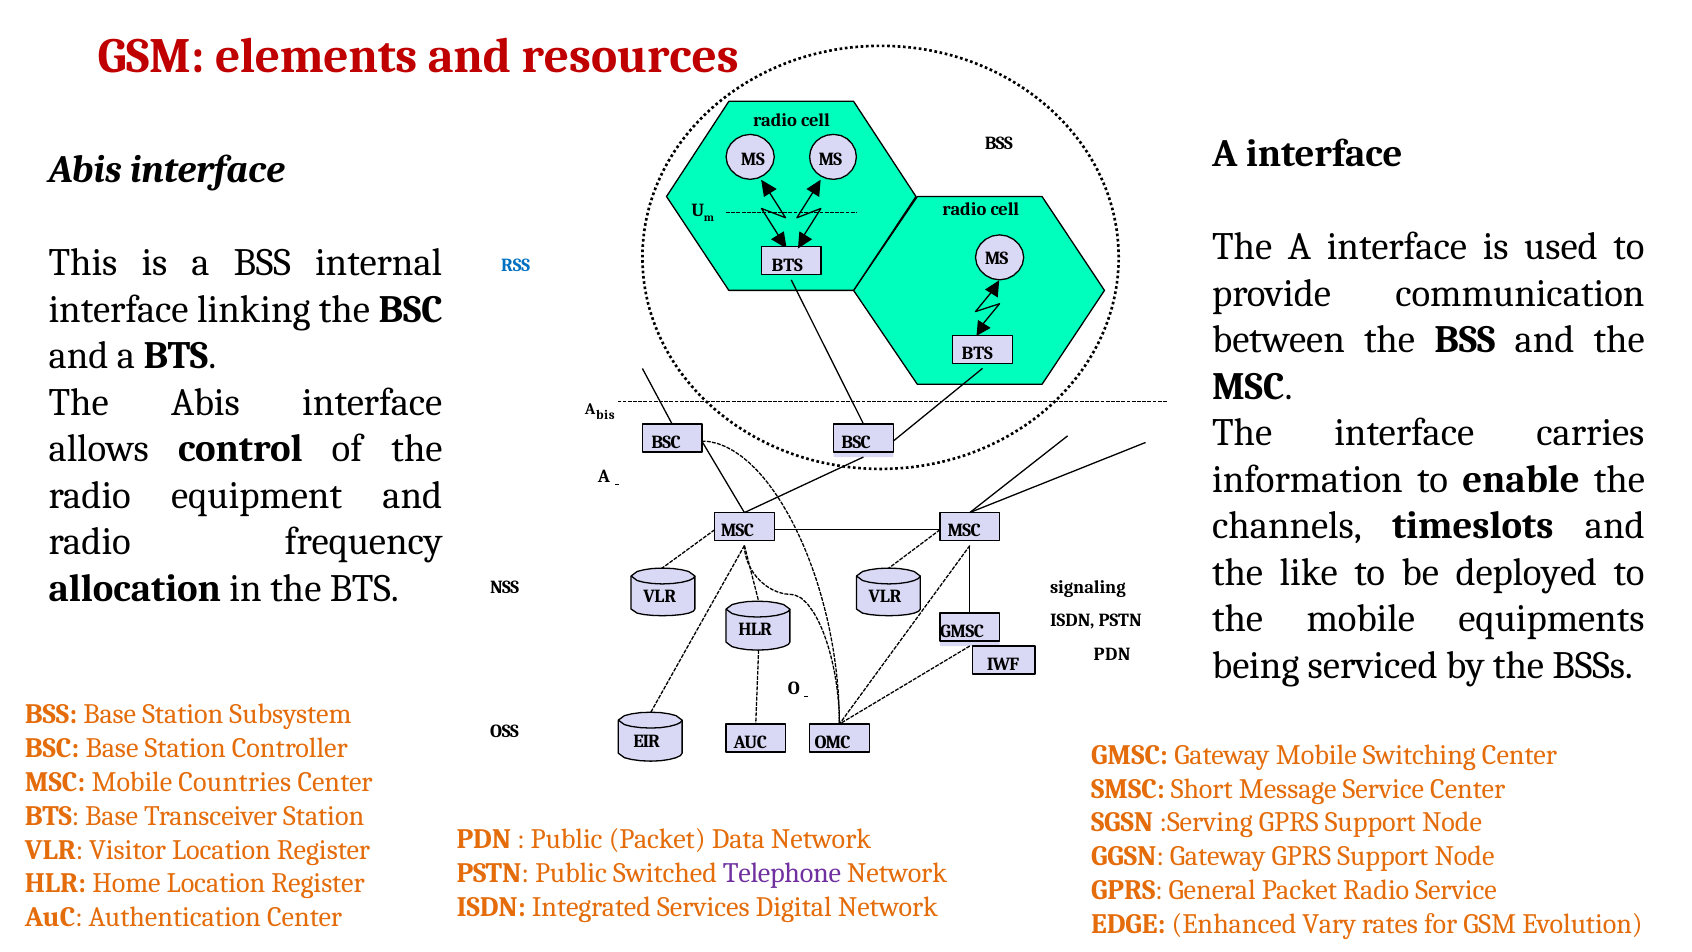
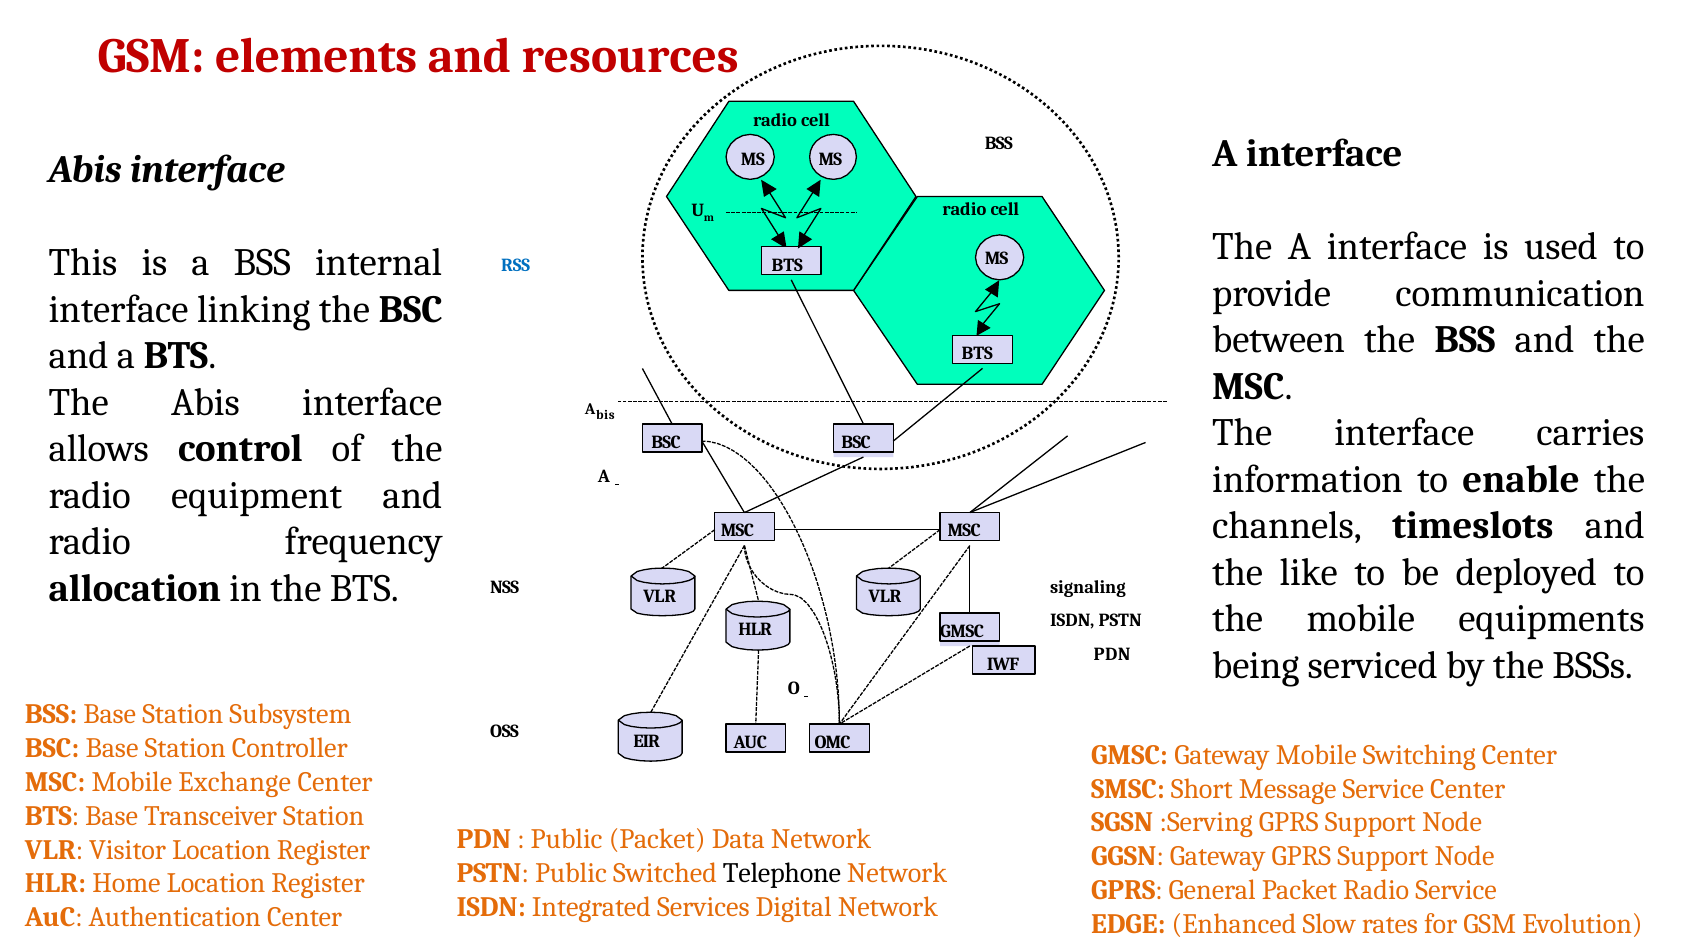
Countries: Countries -> Exchange
Telephone colour: purple -> black
Vary: Vary -> Slow
